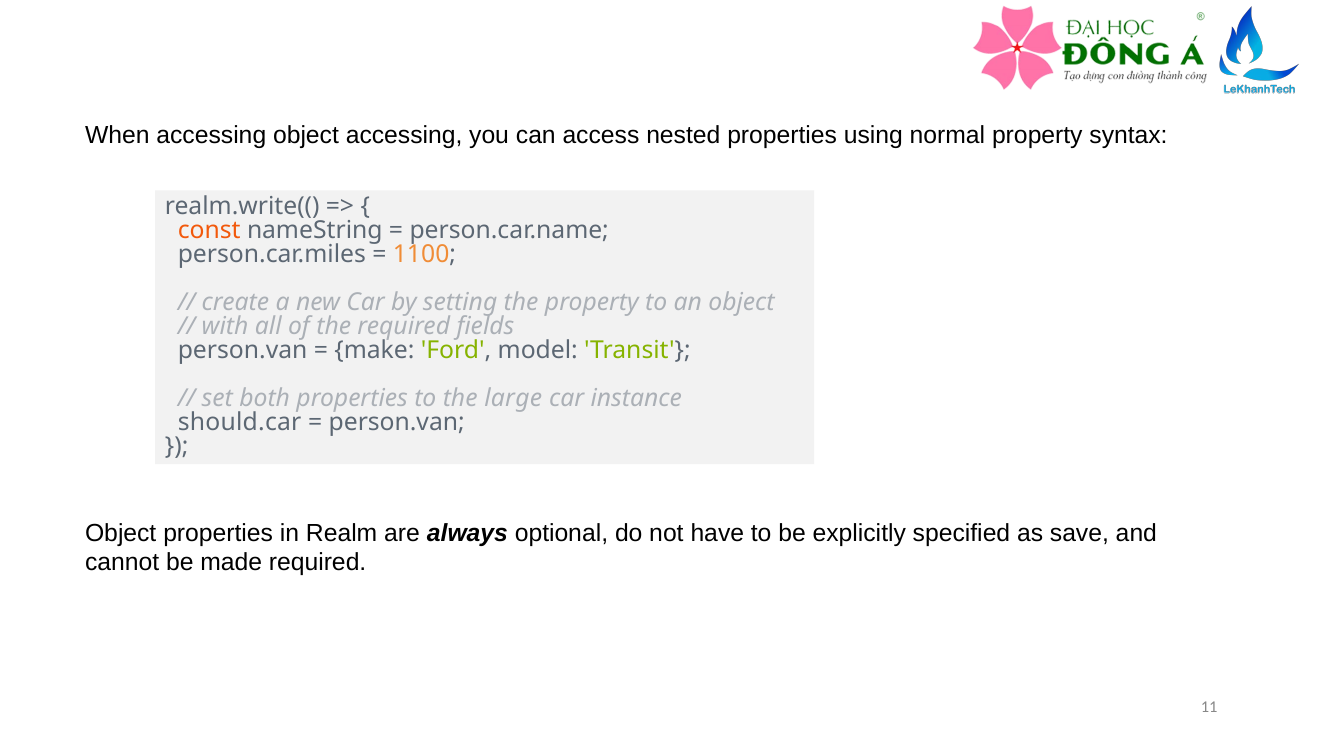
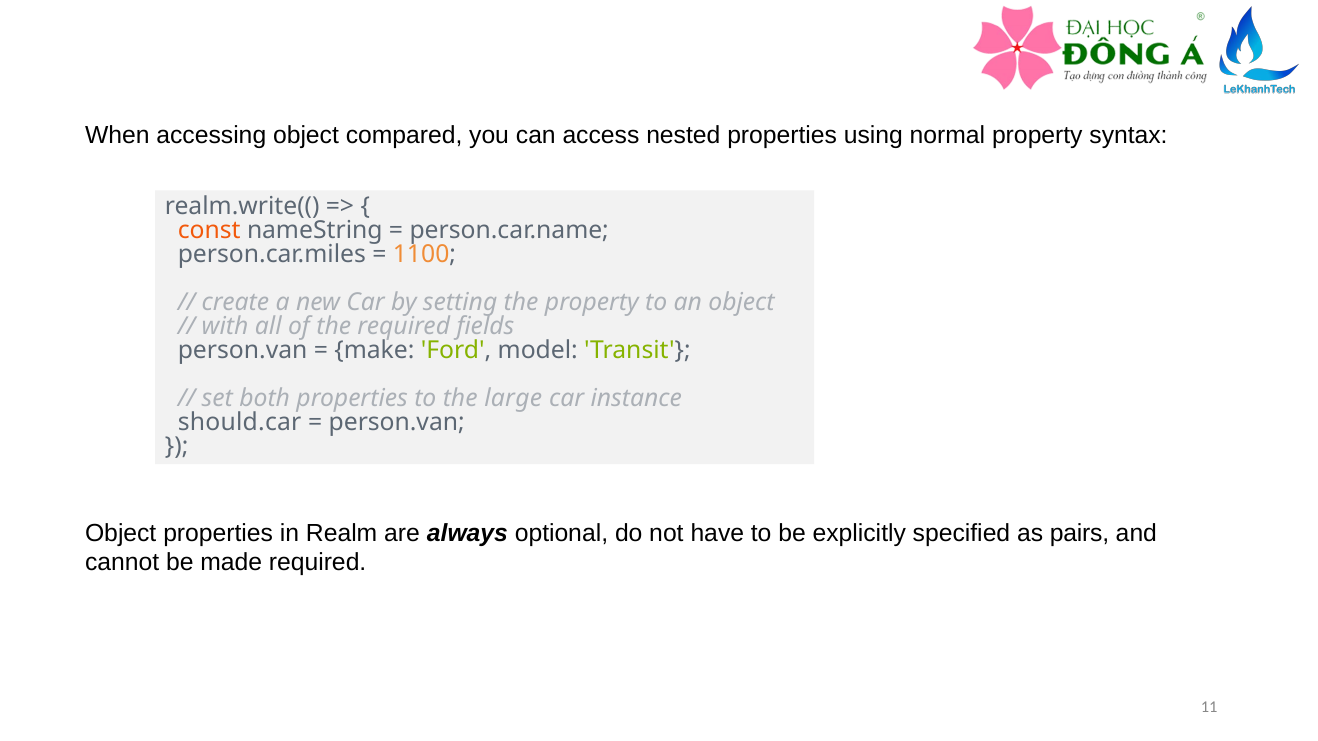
object accessing: accessing -> compared
save: save -> pairs
